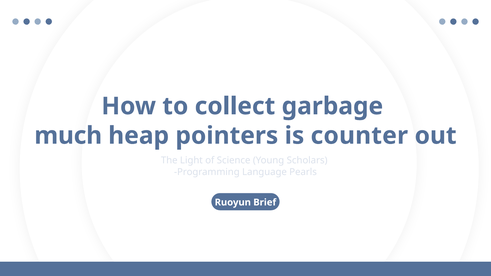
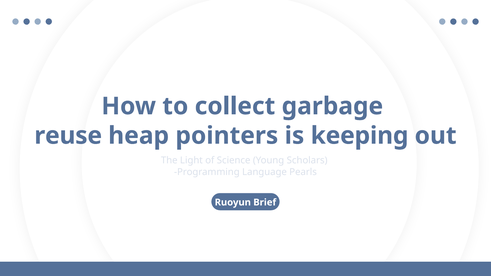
much: much -> reuse
counter: counter -> keeping
